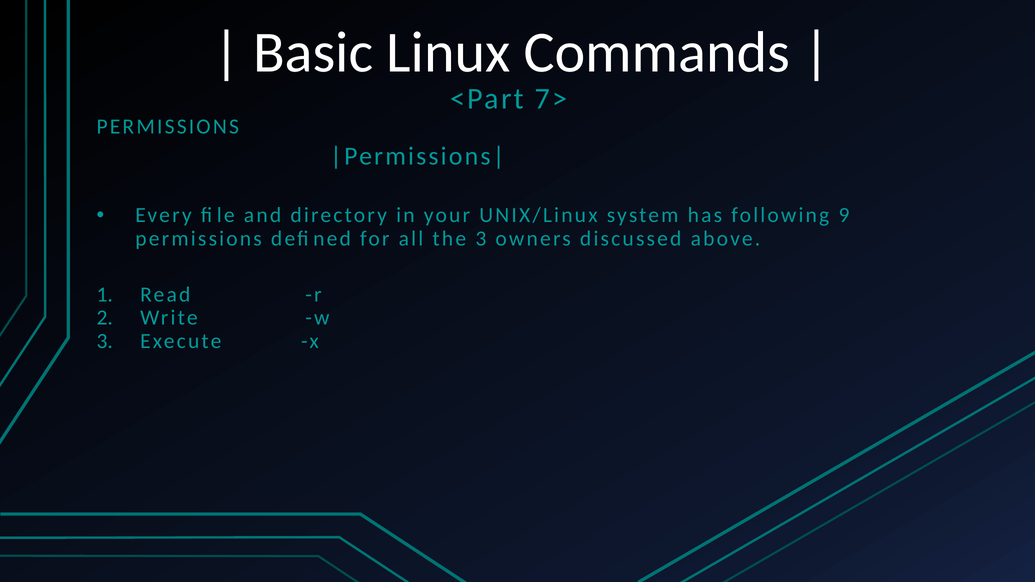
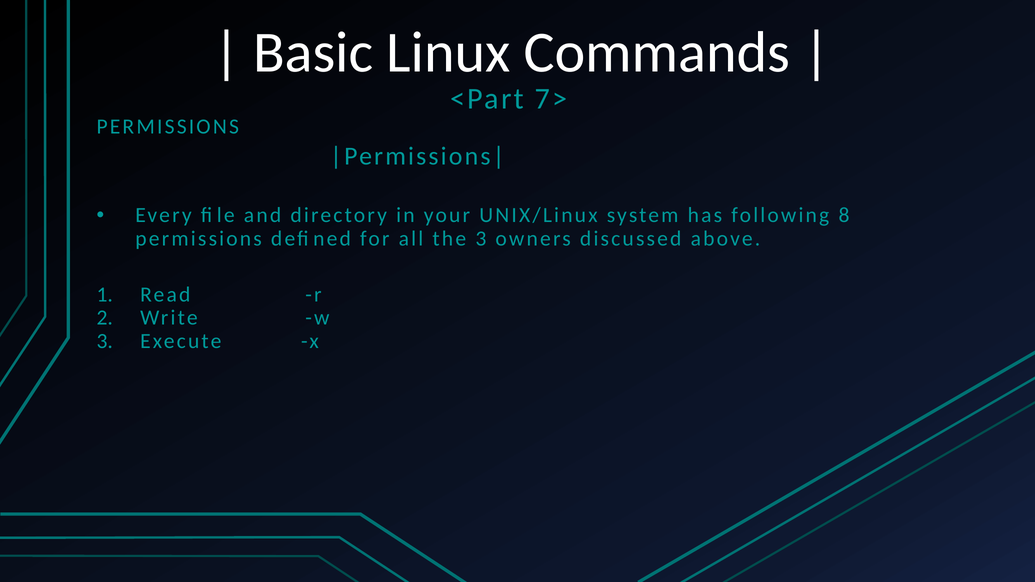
9: 9 -> 8
